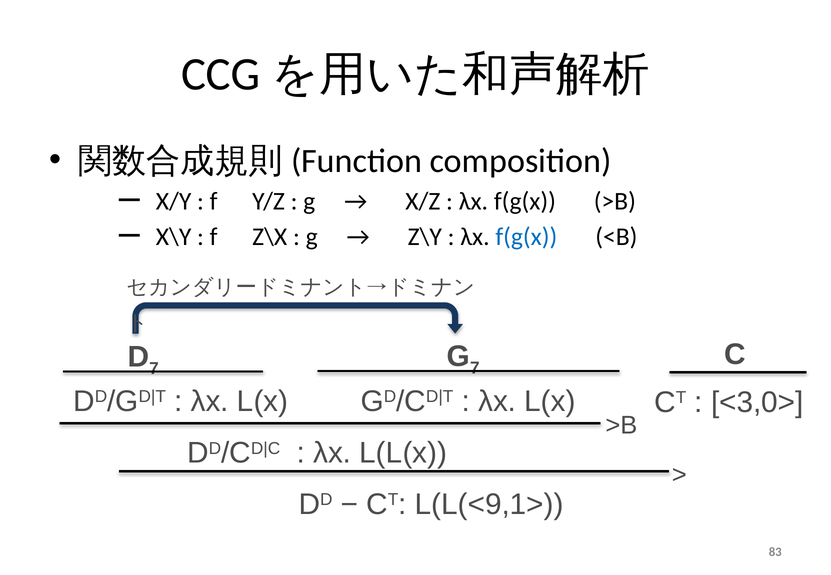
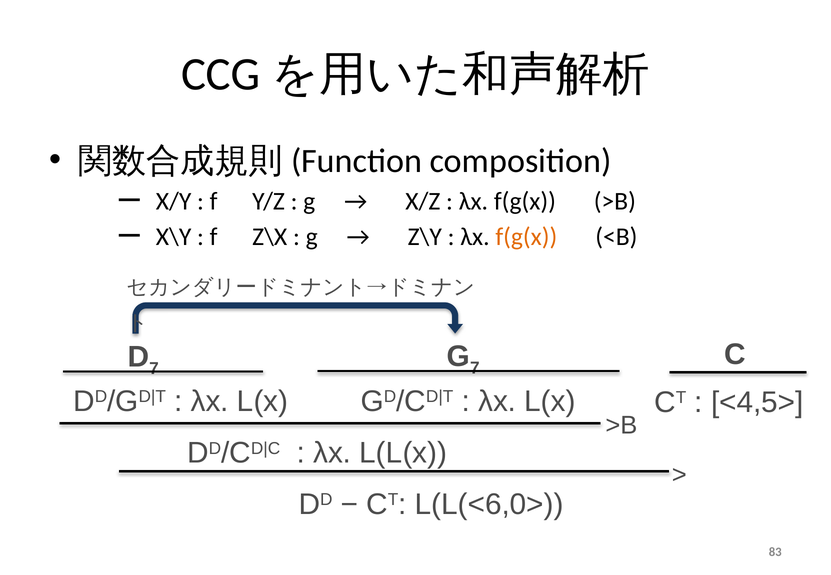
f(g(x at (526, 237) colour: blue -> orange
<3,0>: <3,0> -> <4,5>
L(L(<9,1>: L(L(<9,1> -> L(L(<6,0>
